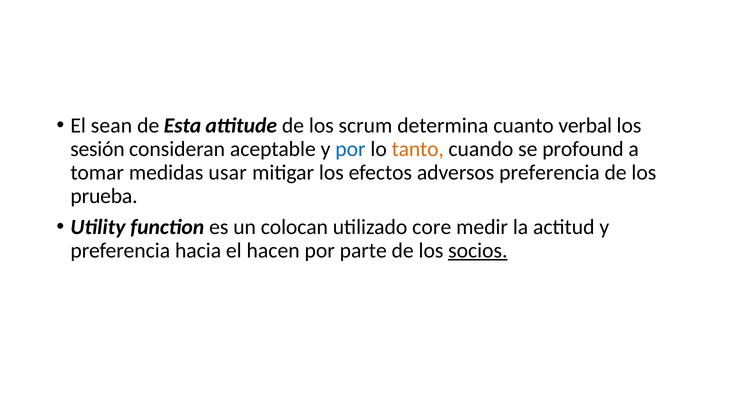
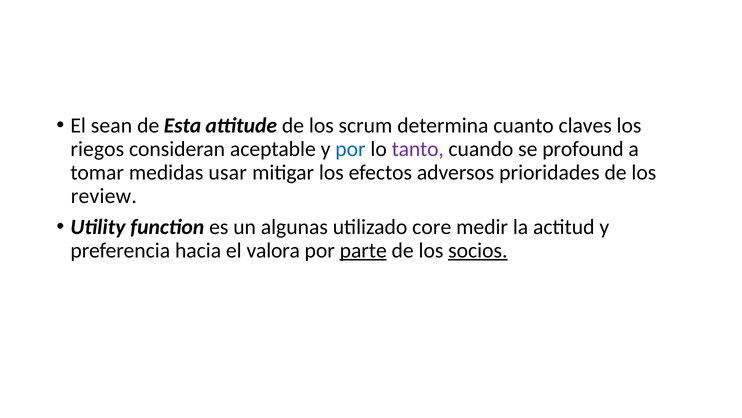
verbal: verbal -> claves
sesión: sesión -> riegos
tanto colour: orange -> purple
adversos preferencia: preferencia -> prioridades
prueba: prueba -> review
colocan: colocan -> algunas
hacen: hacen -> valora
parte underline: none -> present
